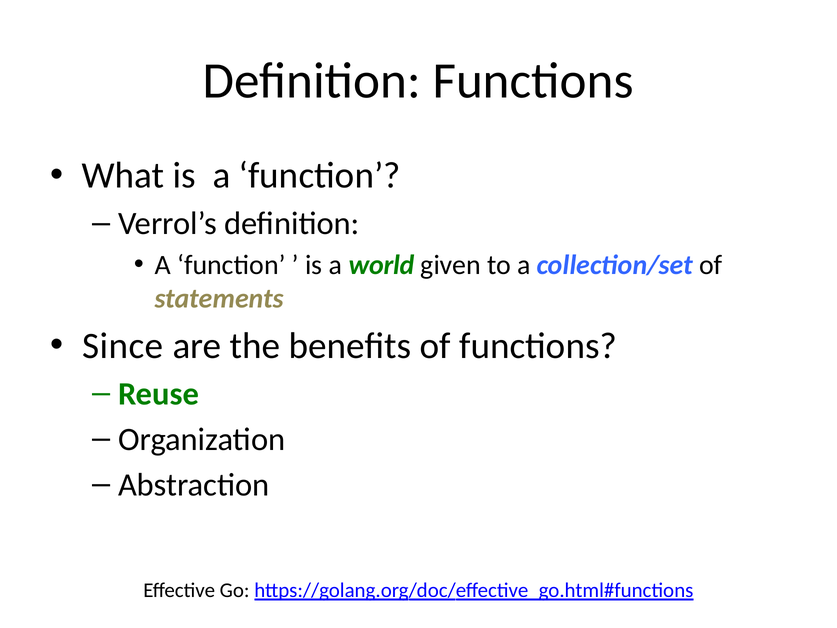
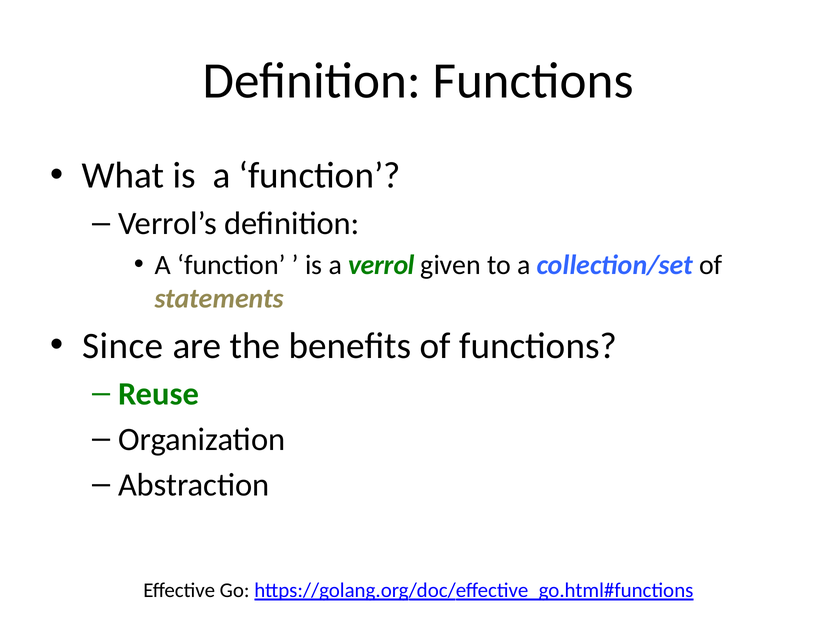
world: world -> verrol
